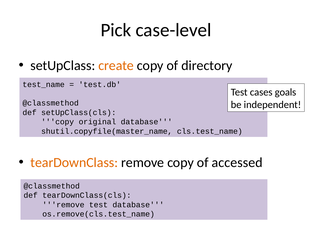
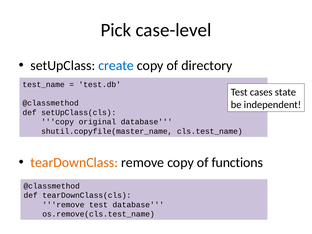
create colour: orange -> blue
goals: goals -> state
accessed: accessed -> functions
